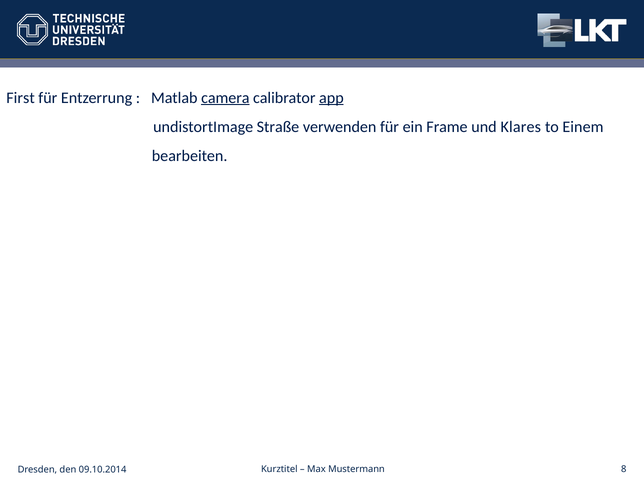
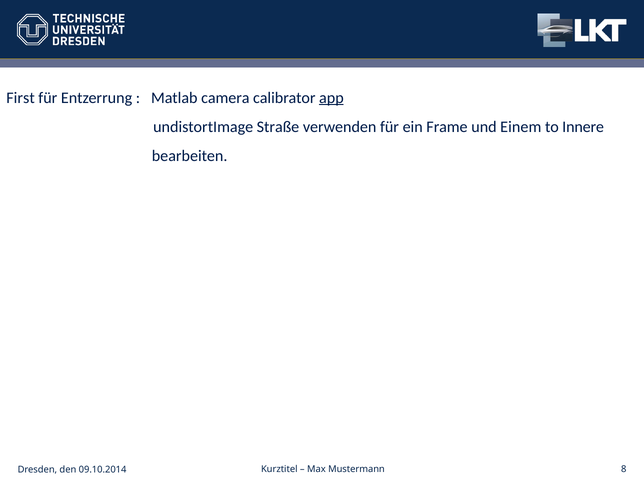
camera underline: present -> none
Klares: Klares -> Einem
Einem: Einem -> Innere
